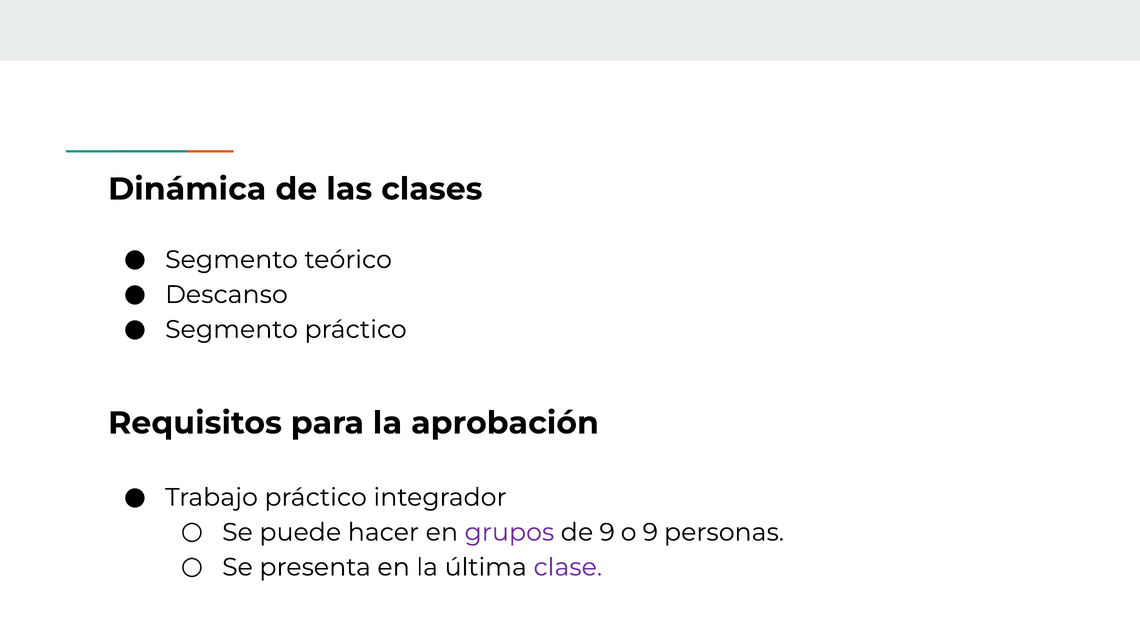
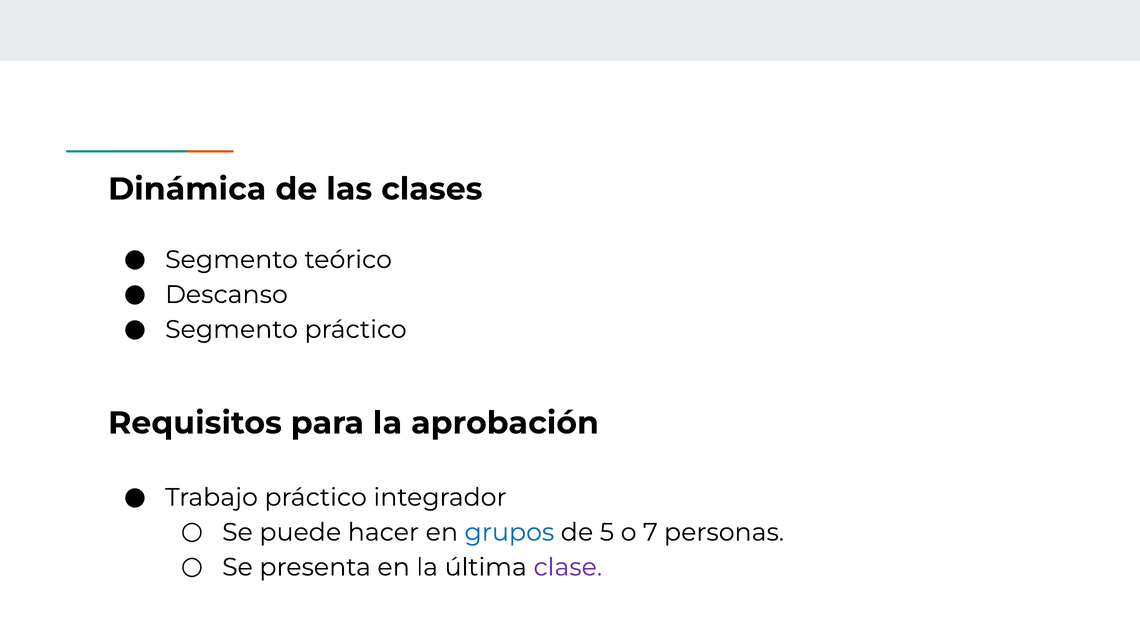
grupos colour: purple -> blue
de 9: 9 -> 5
o 9: 9 -> 7
